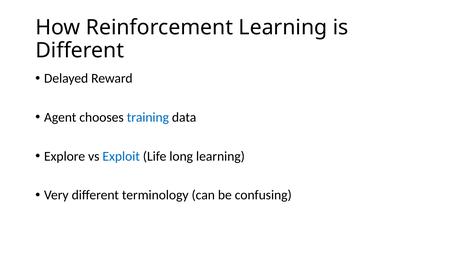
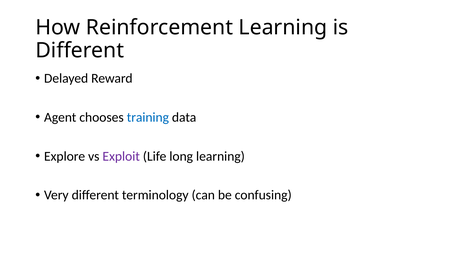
Exploit colour: blue -> purple
